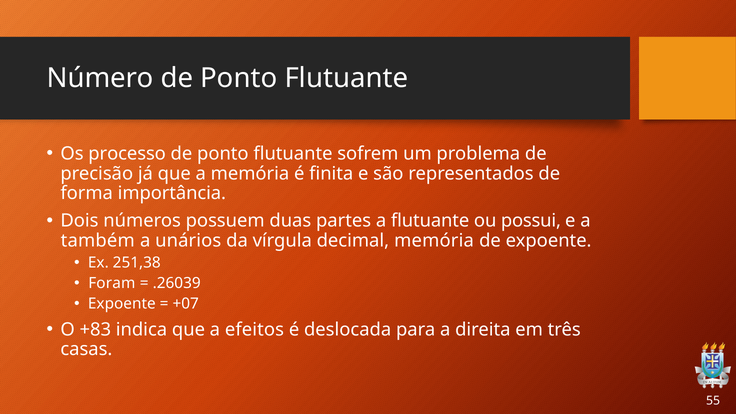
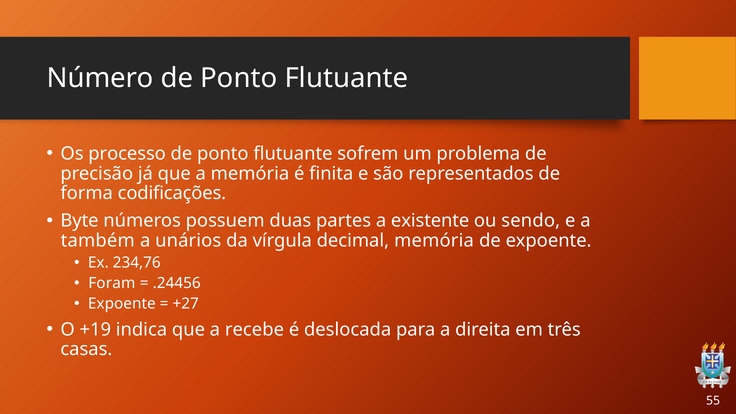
importância: importância -> codificações
Dois: Dois -> Byte
a flutuante: flutuante -> existente
possui: possui -> sendo
251,38: 251,38 -> 234,76
.26039: .26039 -> .24456
+07: +07 -> +27
+83: +83 -> +19
efeitos: efeitos -> recebe
